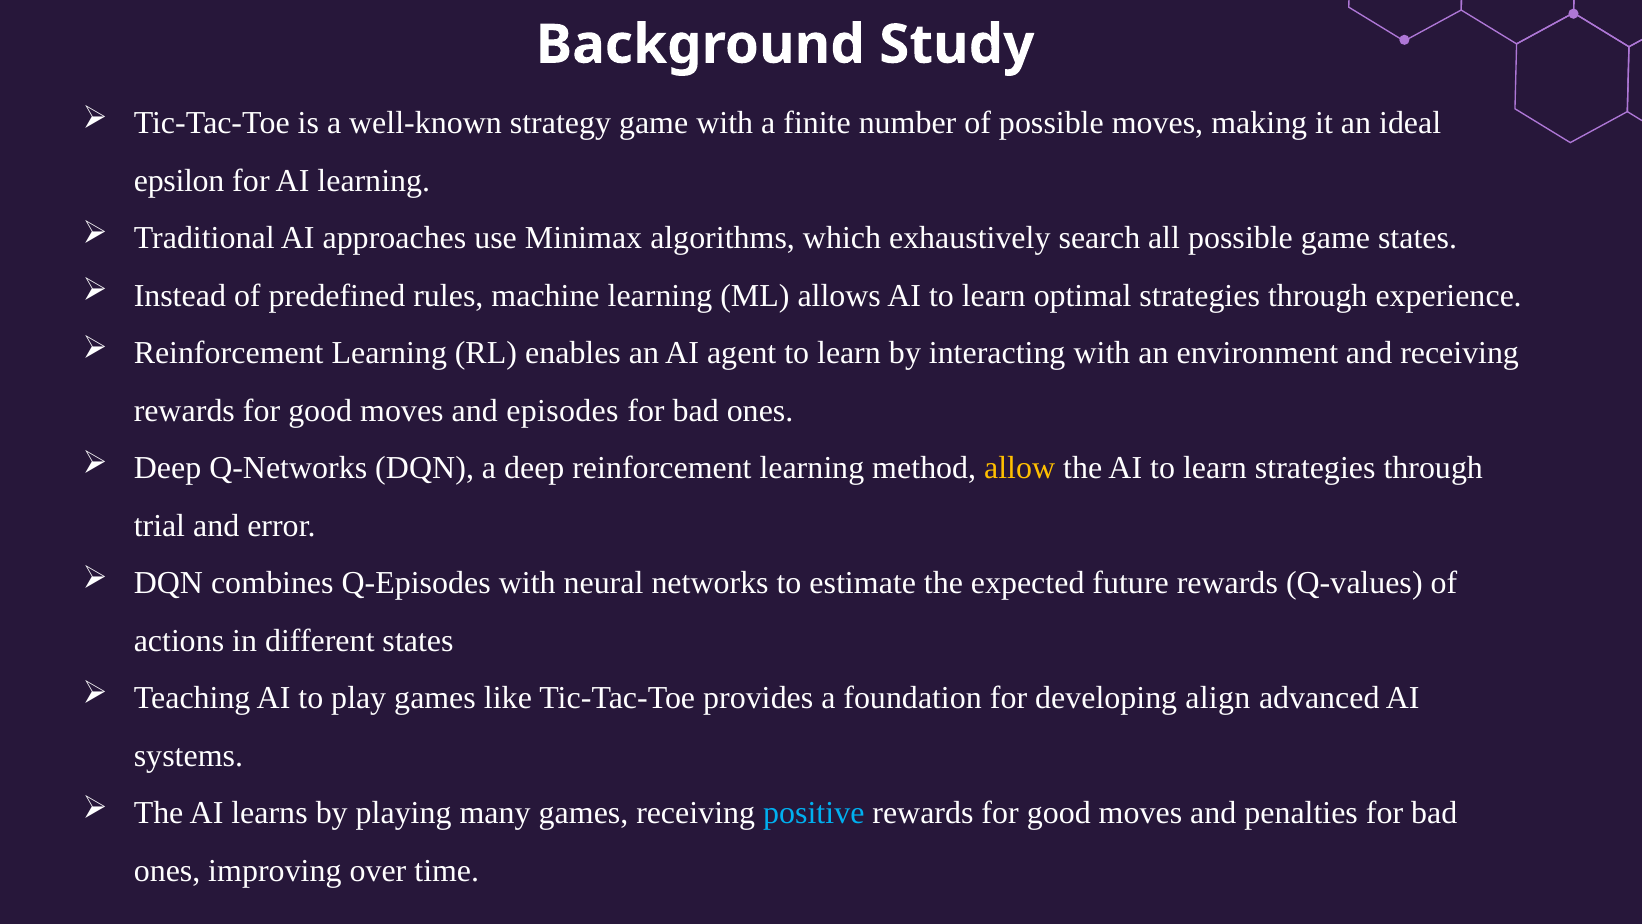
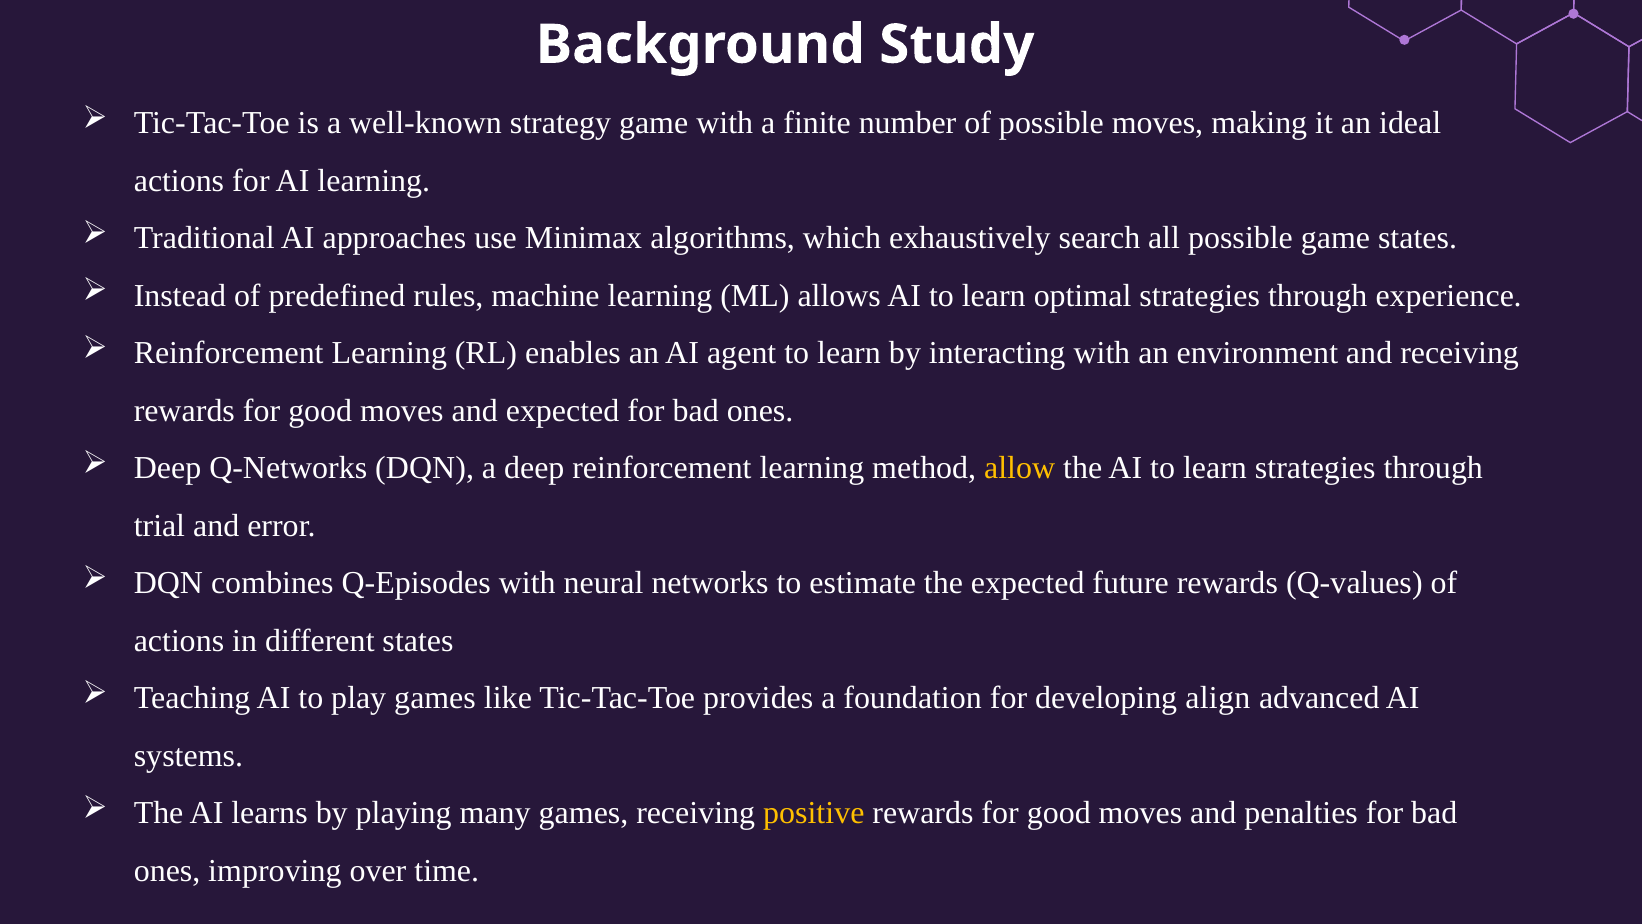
epsilon at (179, 181): epsilon -> actions
and episodes: episodes -> expected
positive colour: light blue -> yellow
